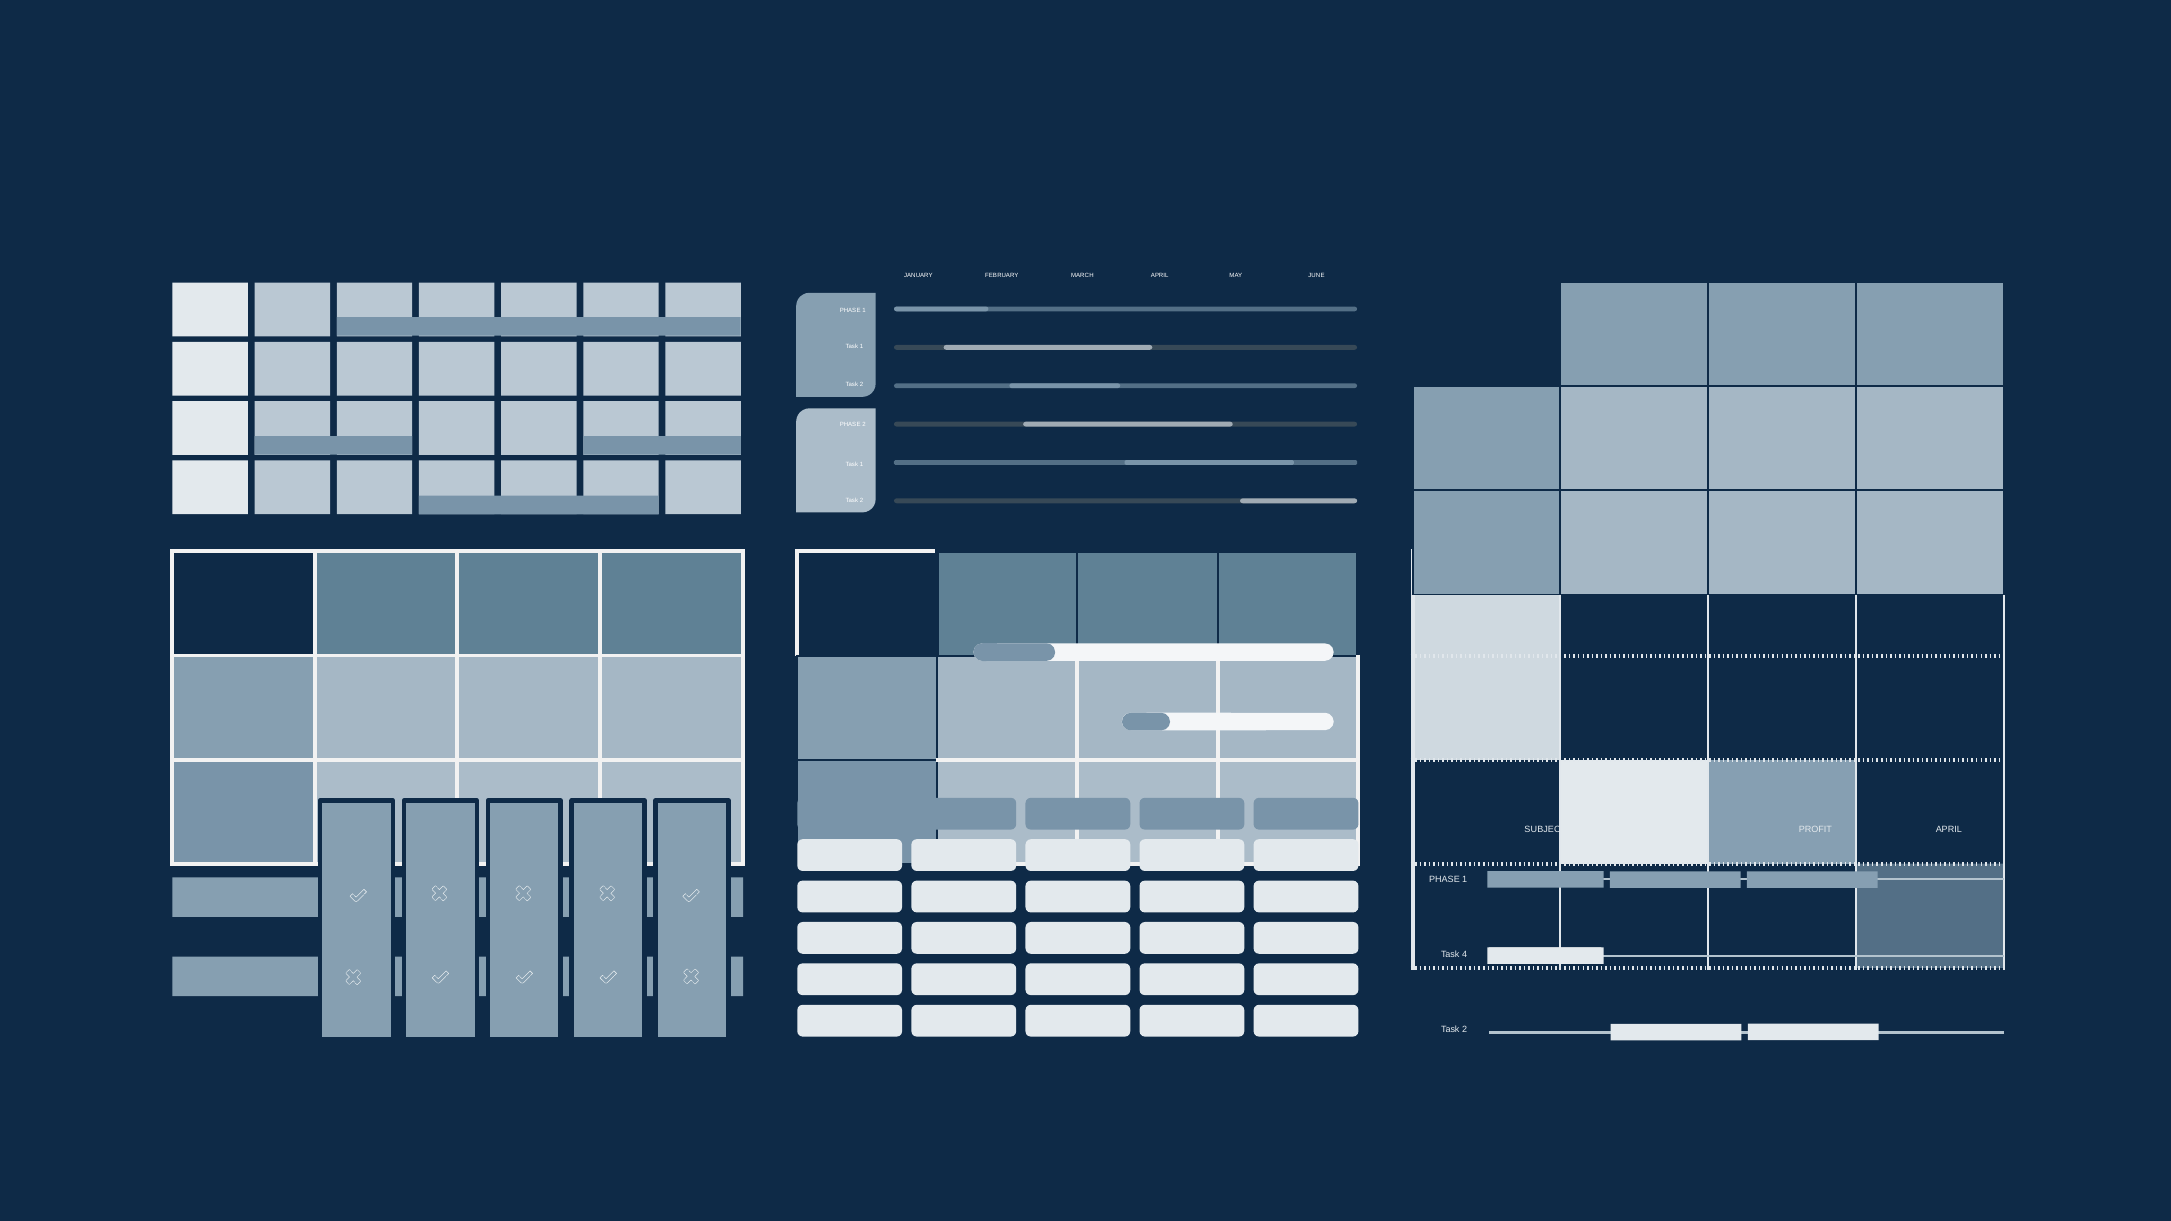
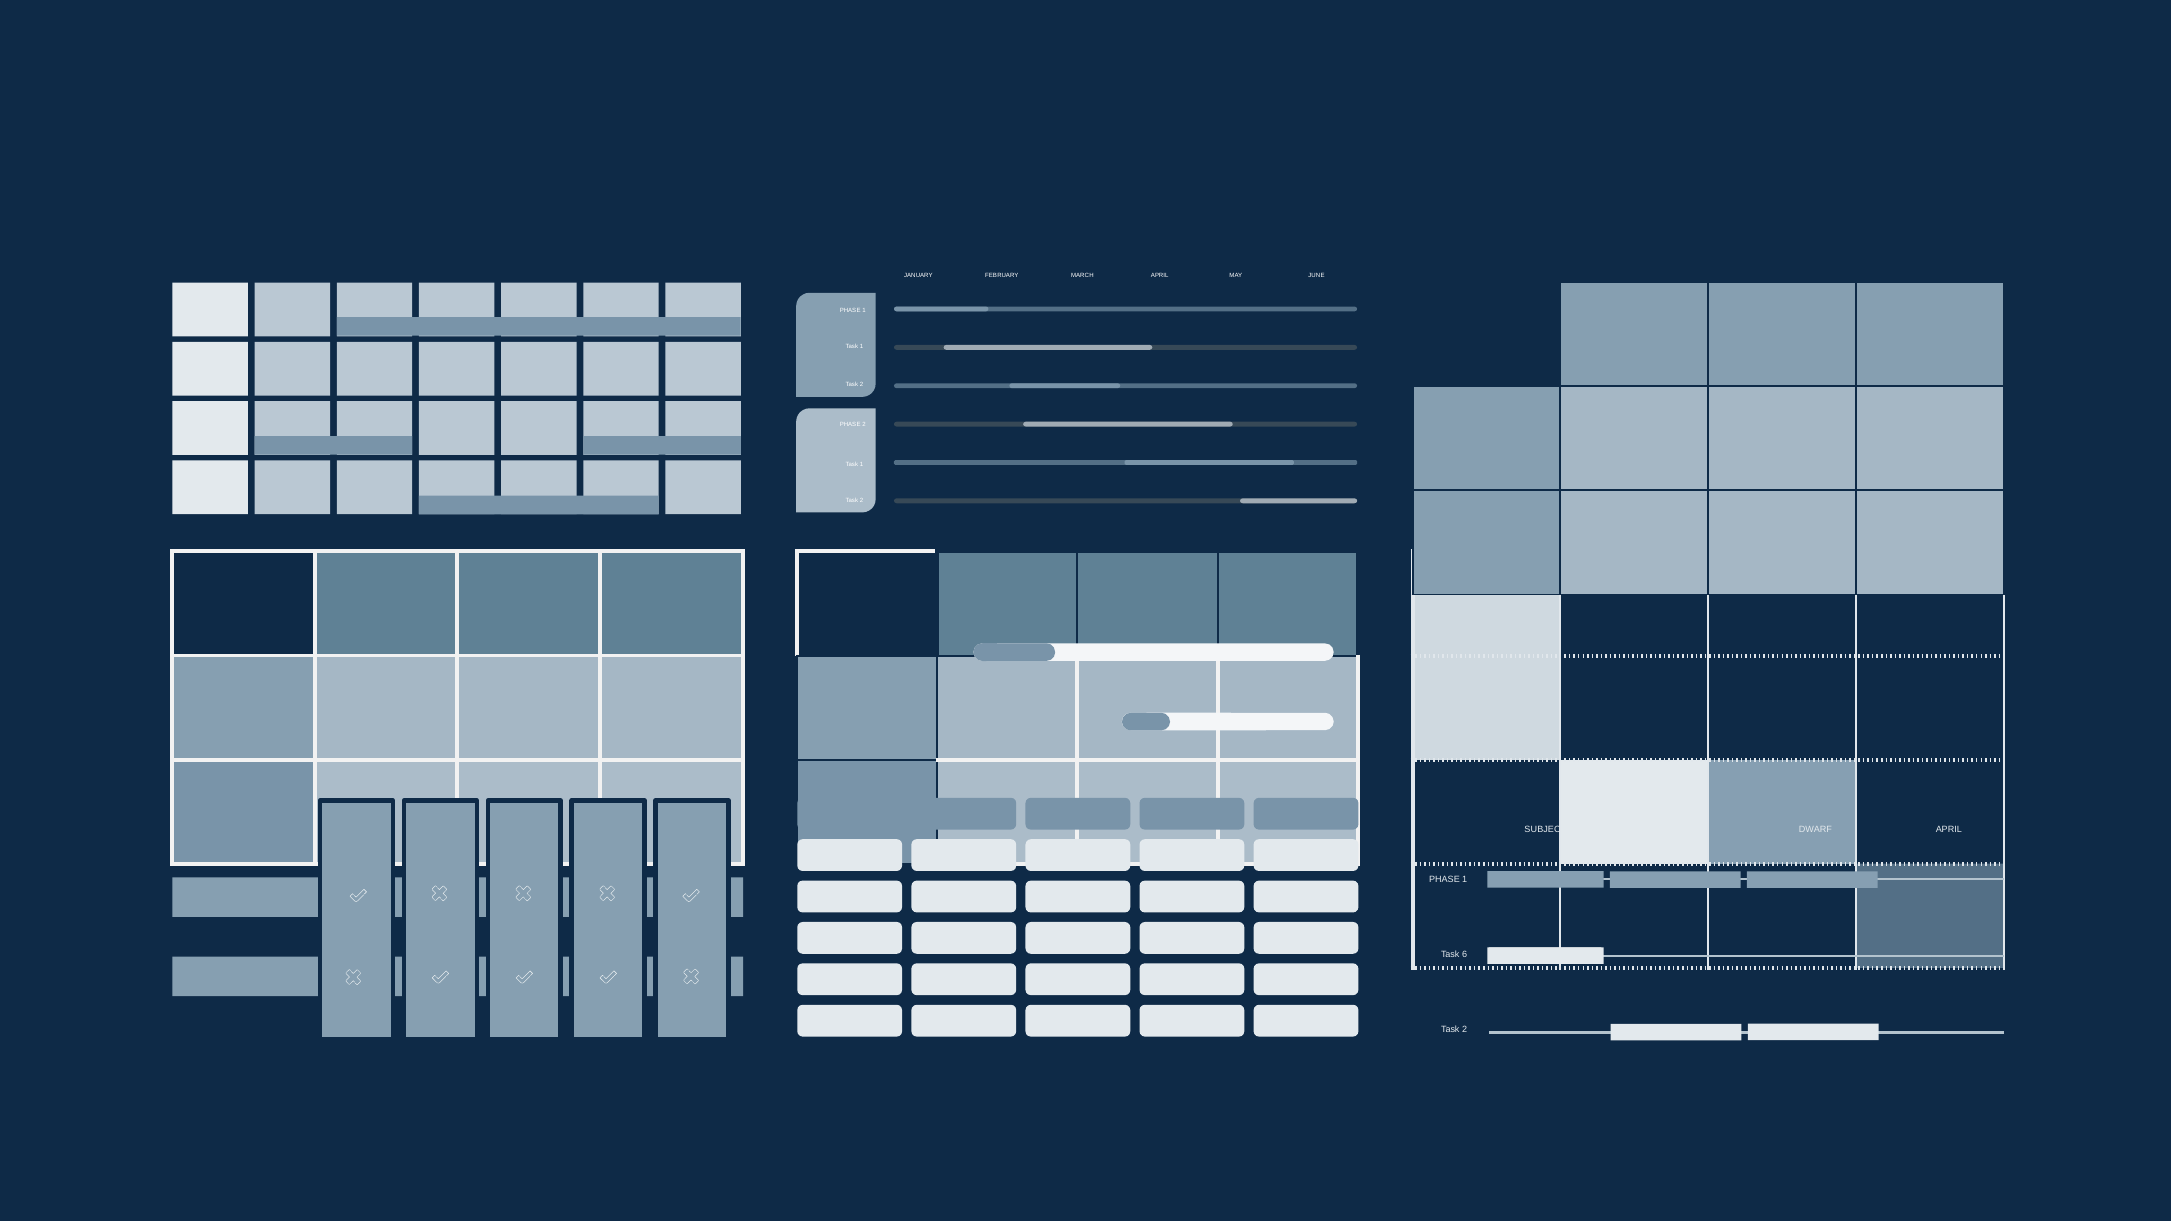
PROFIT: PROFIT -> DWARF
4: 4 -> 6
